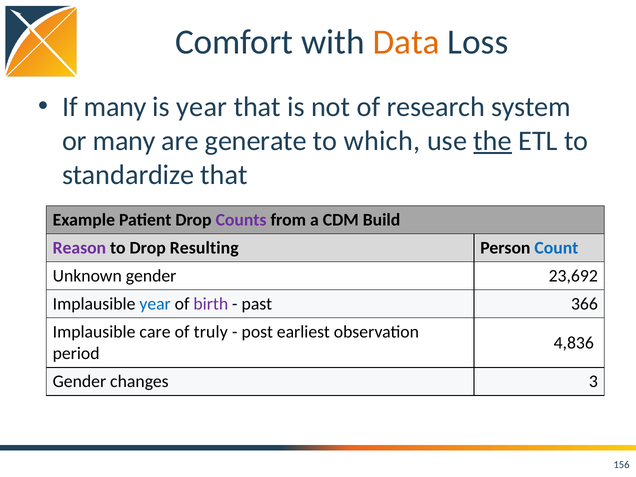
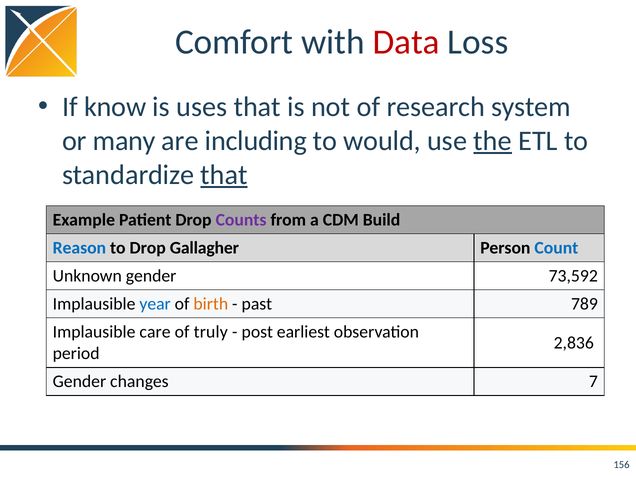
Data colour: orange -> red
If many: many -> know
is year: year -> uses
generate: generate -> including
which: which -> would
that at (224, 175) underline: none -> present
Reason colour: purple -> blue
Resulting: Resulting -> Gallagher
23,692: 23,692 -> 73,592
birth colour: purple -> orange
366: 366 -> 789
4,836: 4,836 -> 2,836
3: 3 -> 7
